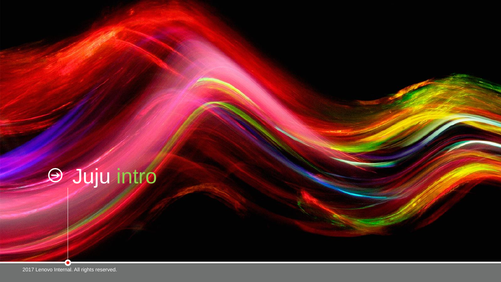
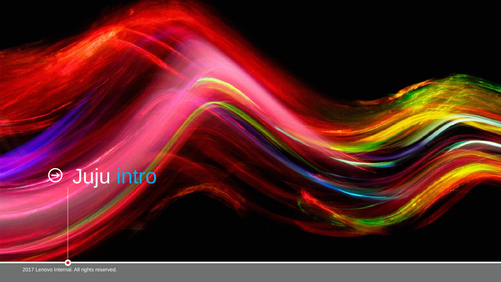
intro colour: light green -> light blue
